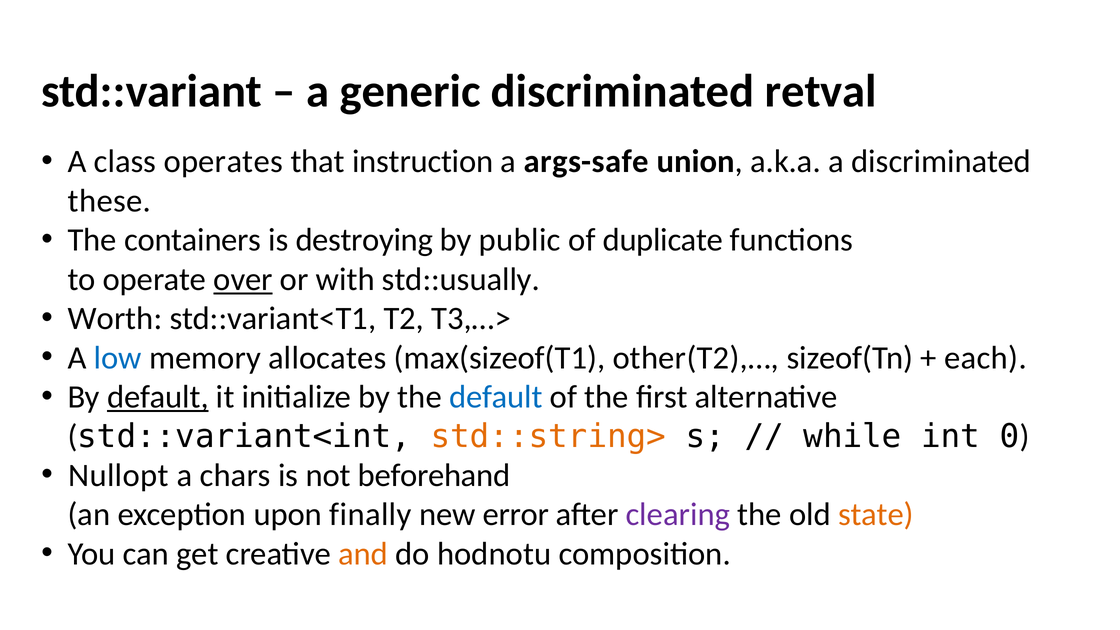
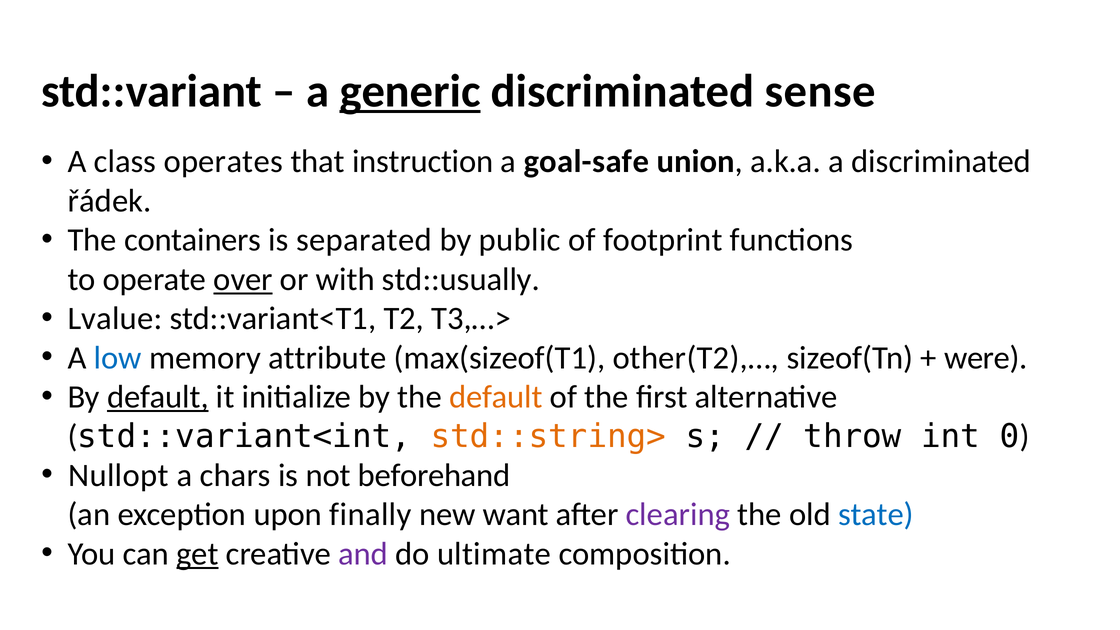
generic underline: none -> present
retval: retval -> sense
args-safe: args-safe -> goal-safe
these: these -> řádek
destroying: destroying -> separated
duplicate: duplicate -> footprint
Worth: Worth -> Lvalue
allocates: allocates -> attribute
each: each -> were
default at (496, 397) colour: blue -> orange
while: while -> throw
error: error -> want
state colour: orange -> blue
get underline: none -> present
and colour: orange -> purple
hodnotu: hodnotu -> ultimate
